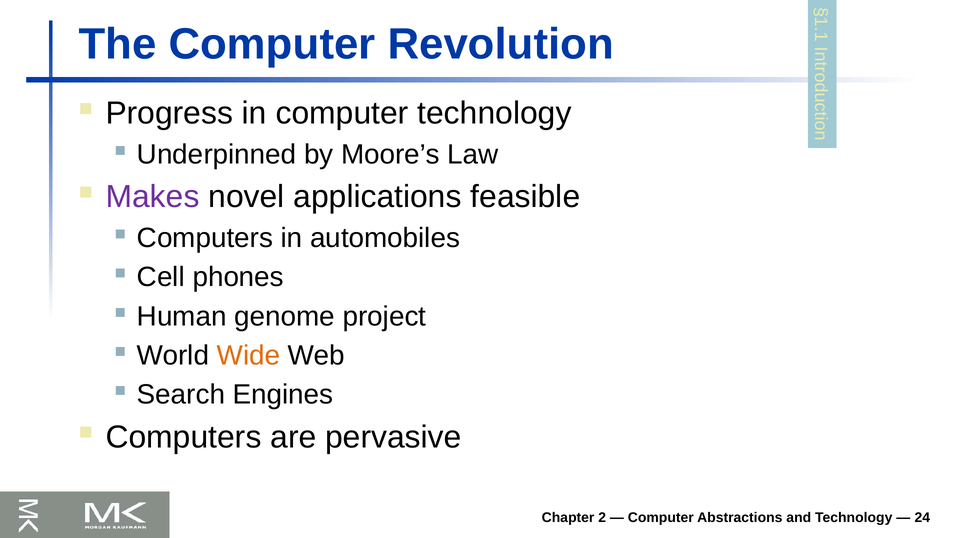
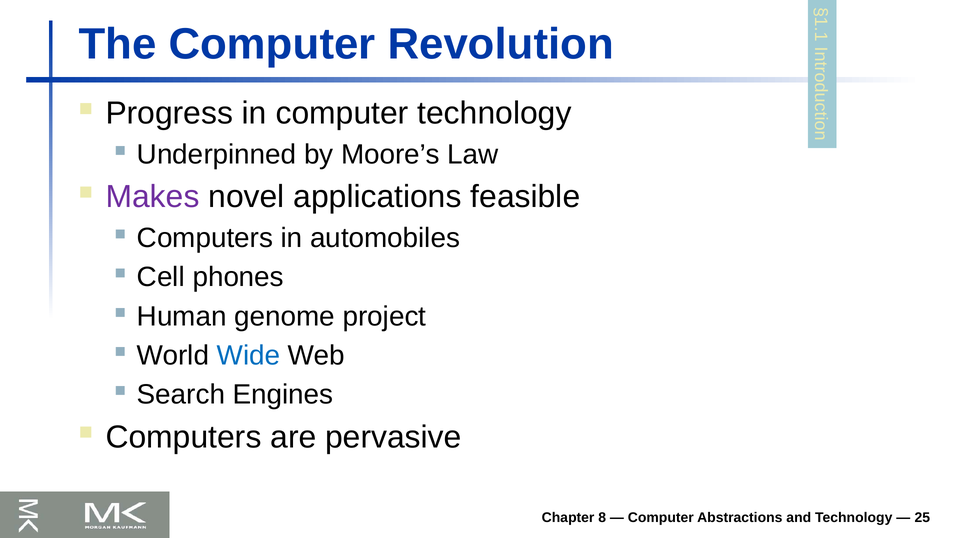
Wide colour: orange -> blue
2: 2 -> 8
24: 24 -> 25
